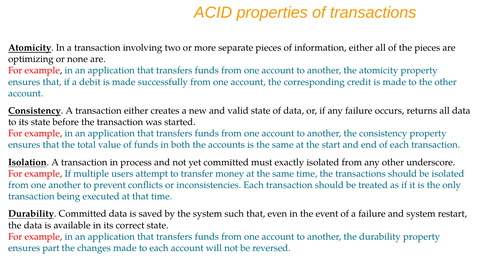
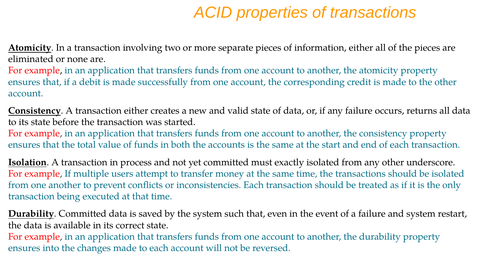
optimizing: optimizing -> eliminated
part: part -> into
